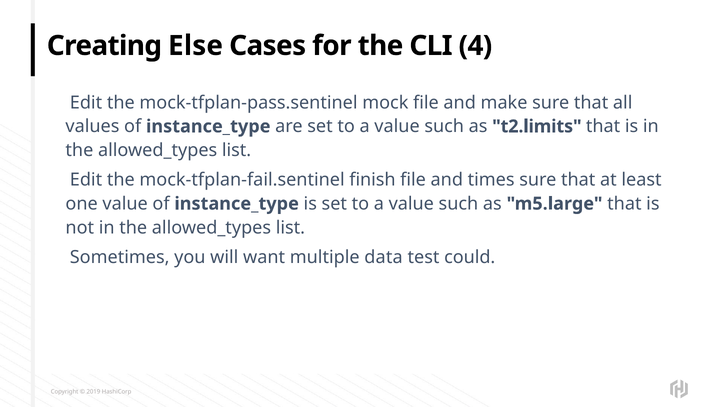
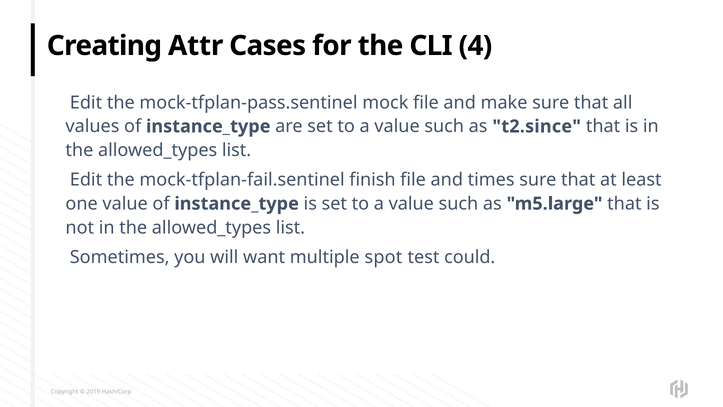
Else: Else -> Attr
t2.limits: t2.limits -> t2.since
data: data -> spot
